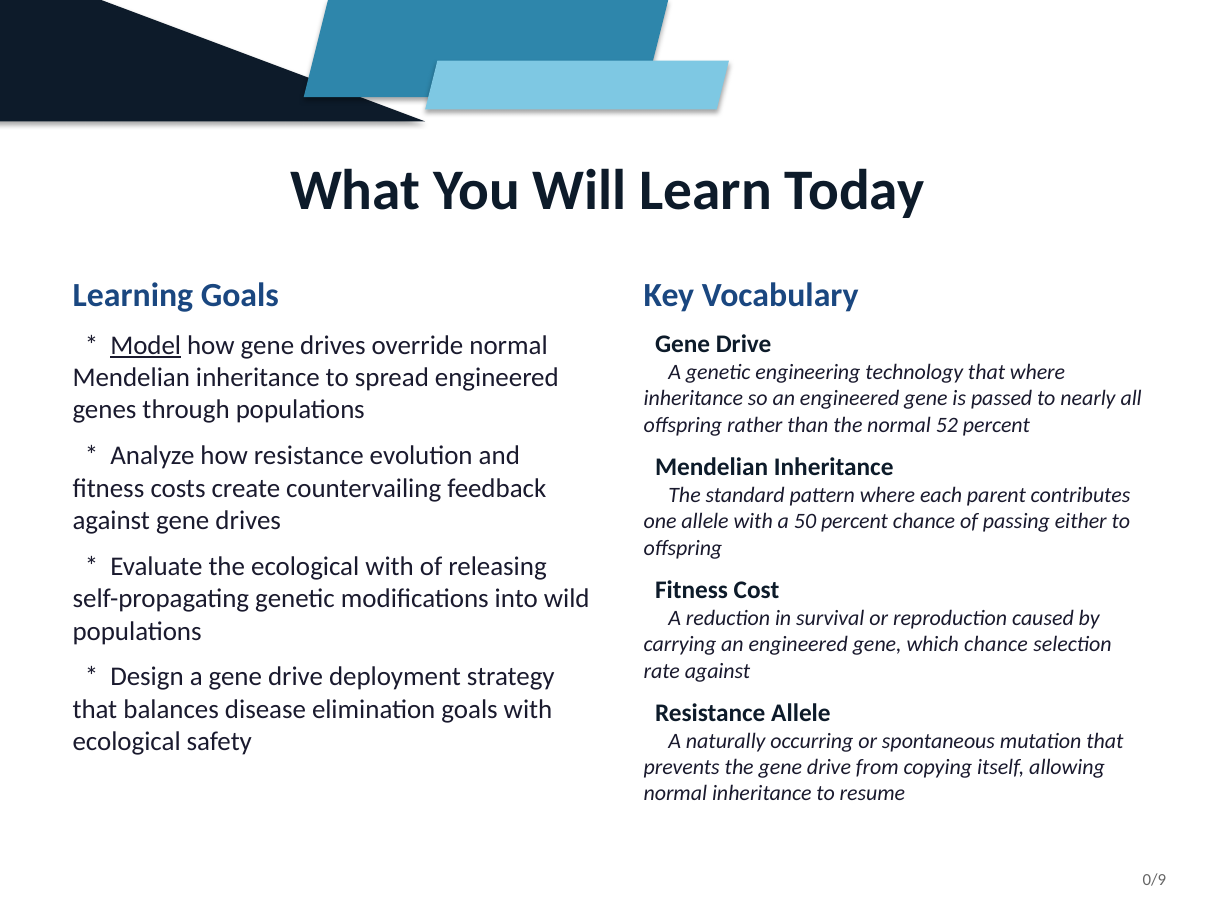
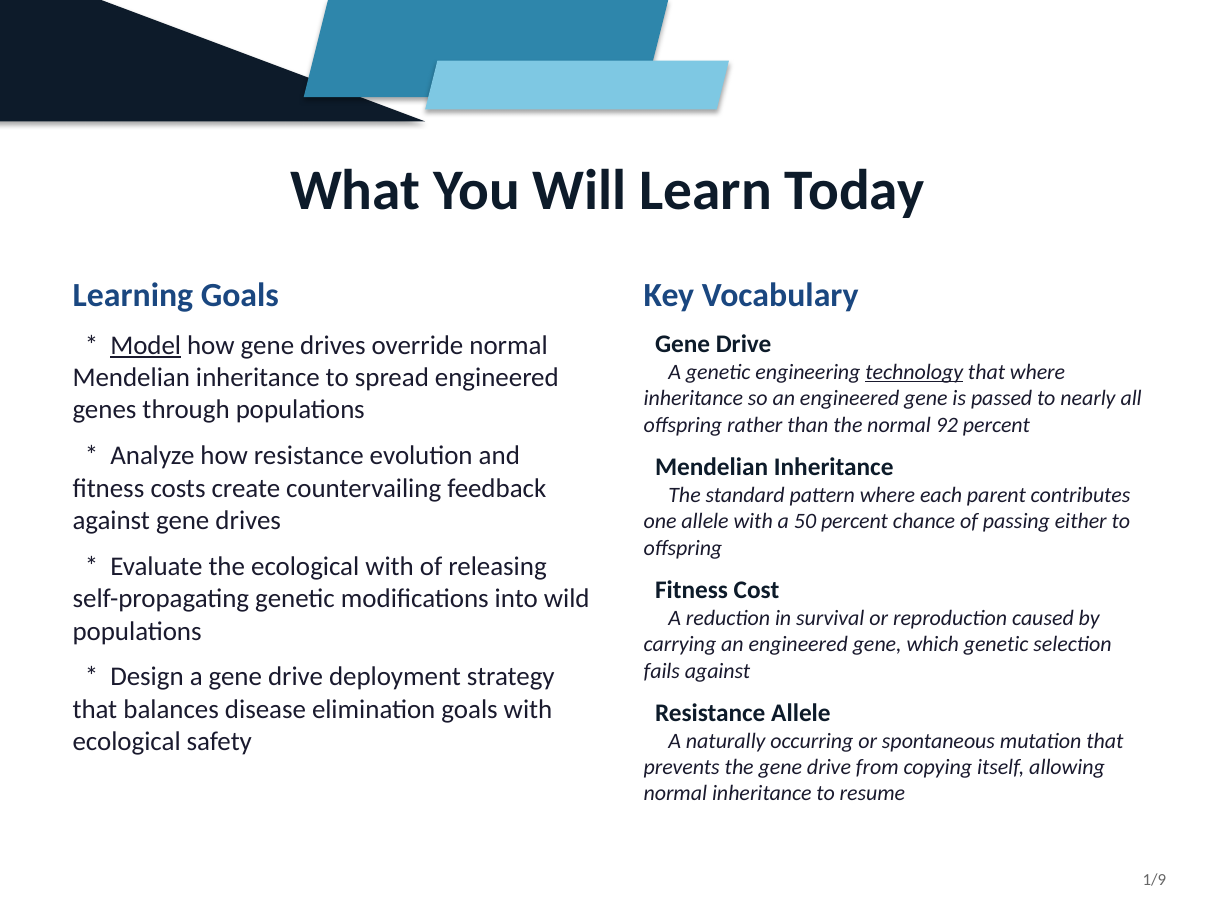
technology underline: none -> present
52: 52 -> 92
which chance: chance -> genetic
rate: rate -> fails
0/9: 0/9 -> 1/9
